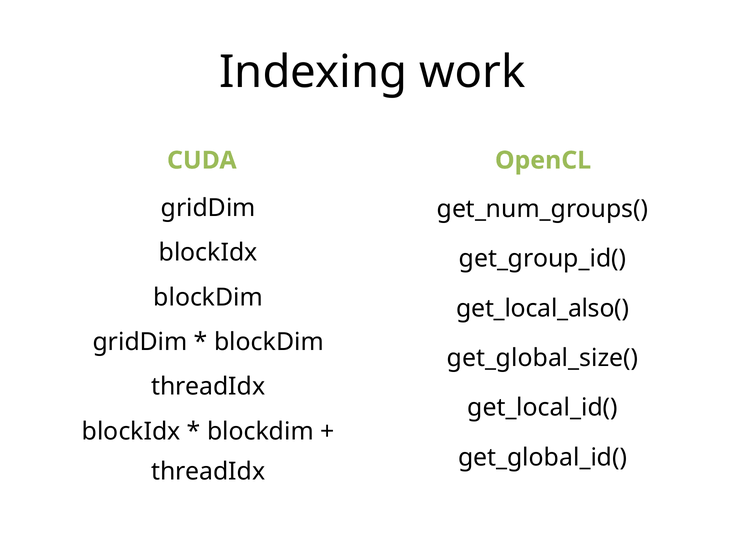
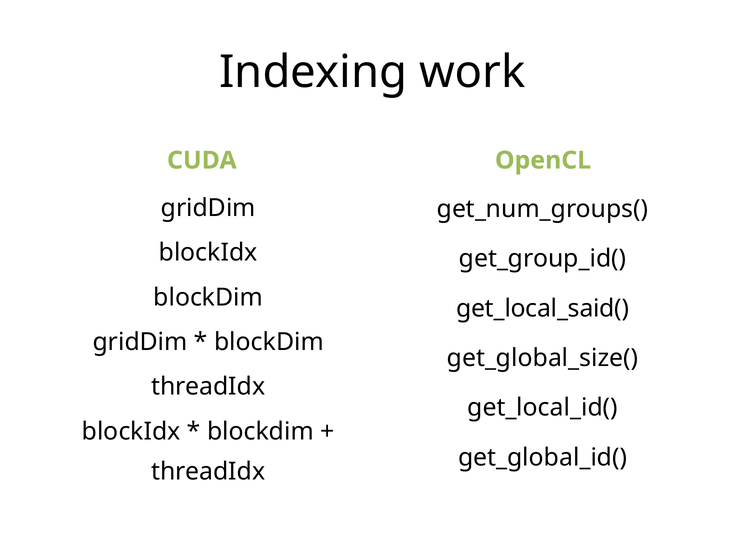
get_local_also(: get_local_also( -> get_local_said(
